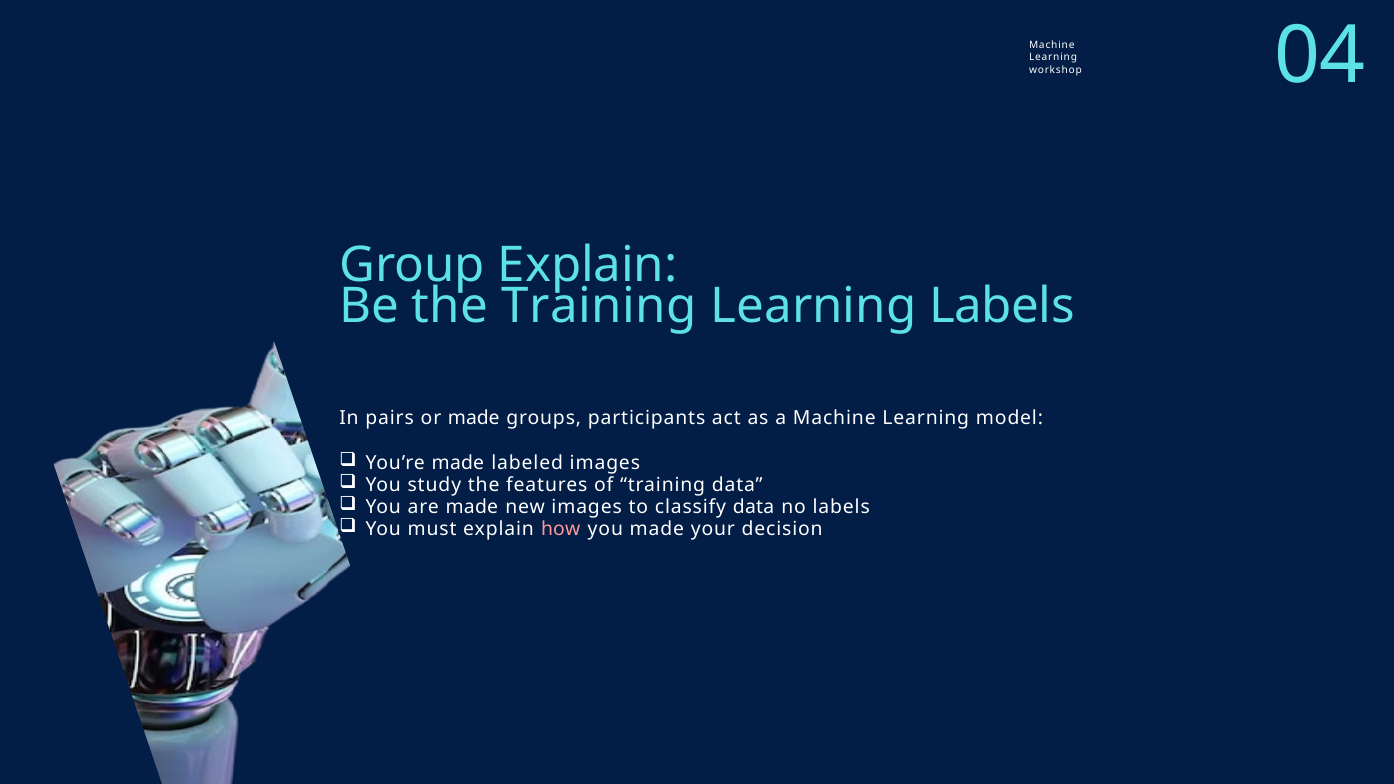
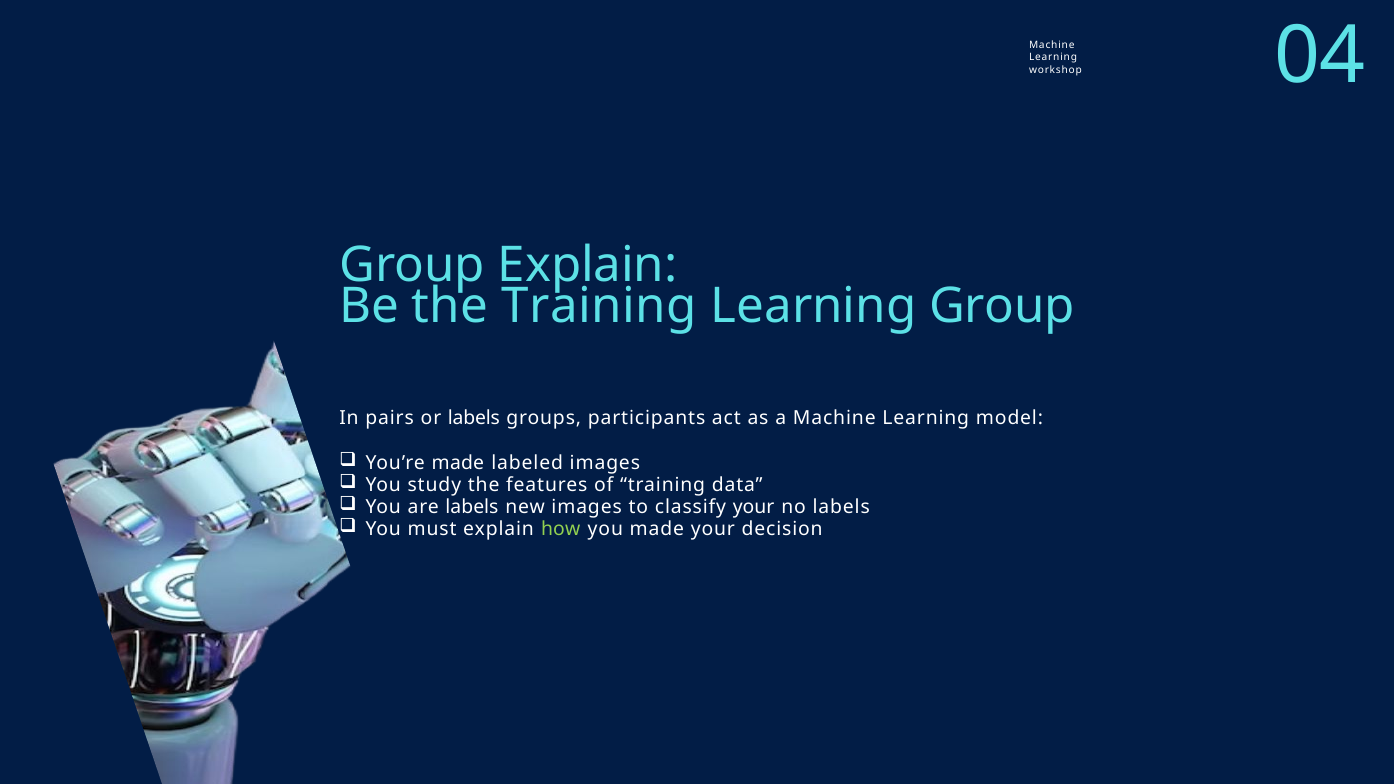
Learning Labels: Labels -> Group
or made: made -> labels
made at (472, 507): made -> labels
classify data: data -> your
how colour: pink -> light green
